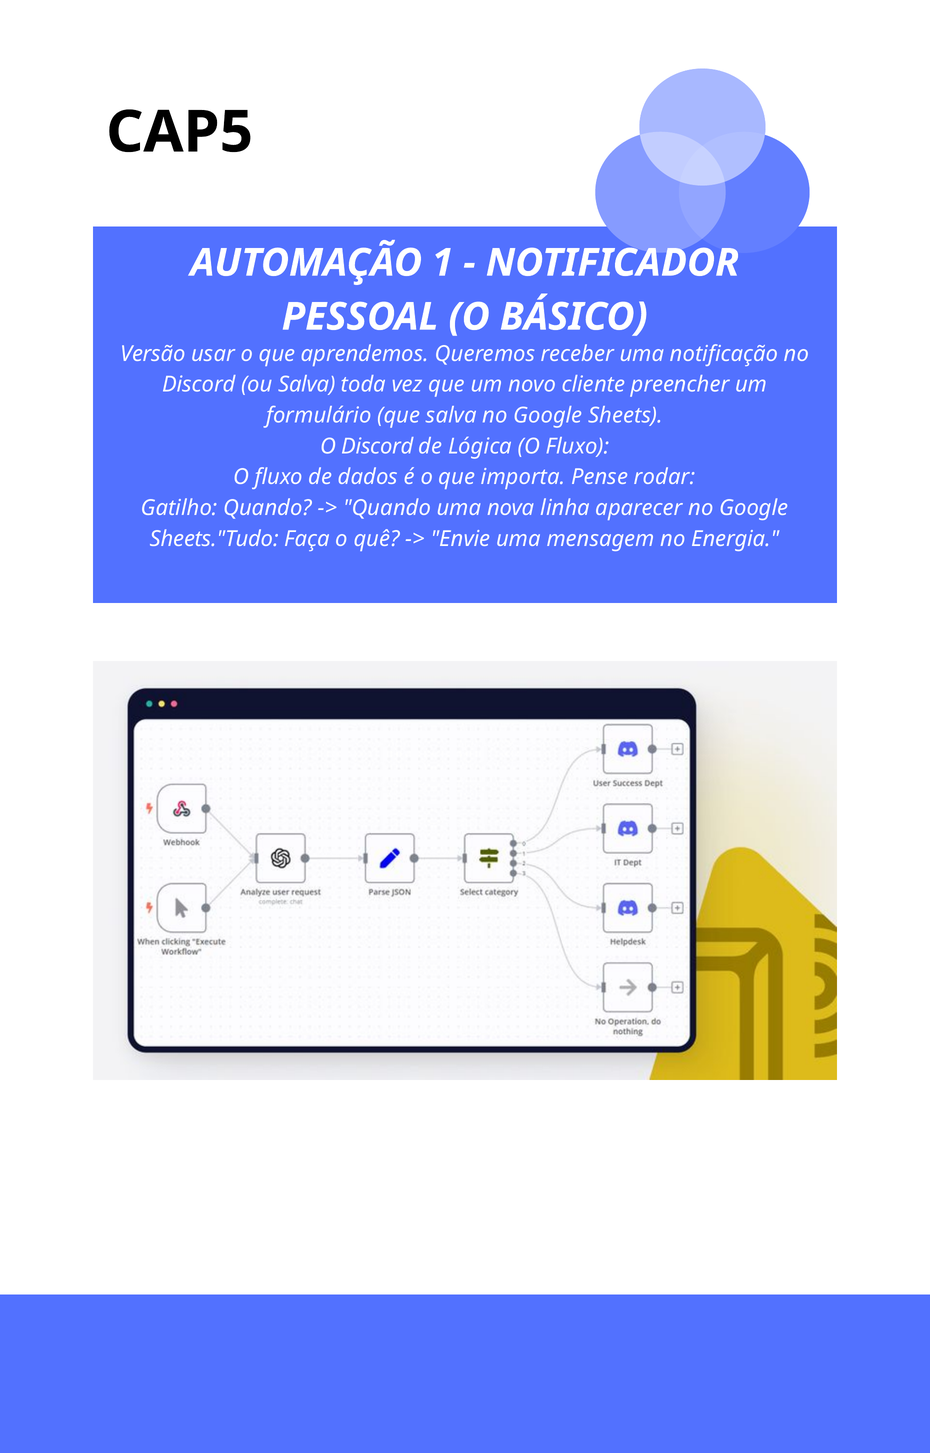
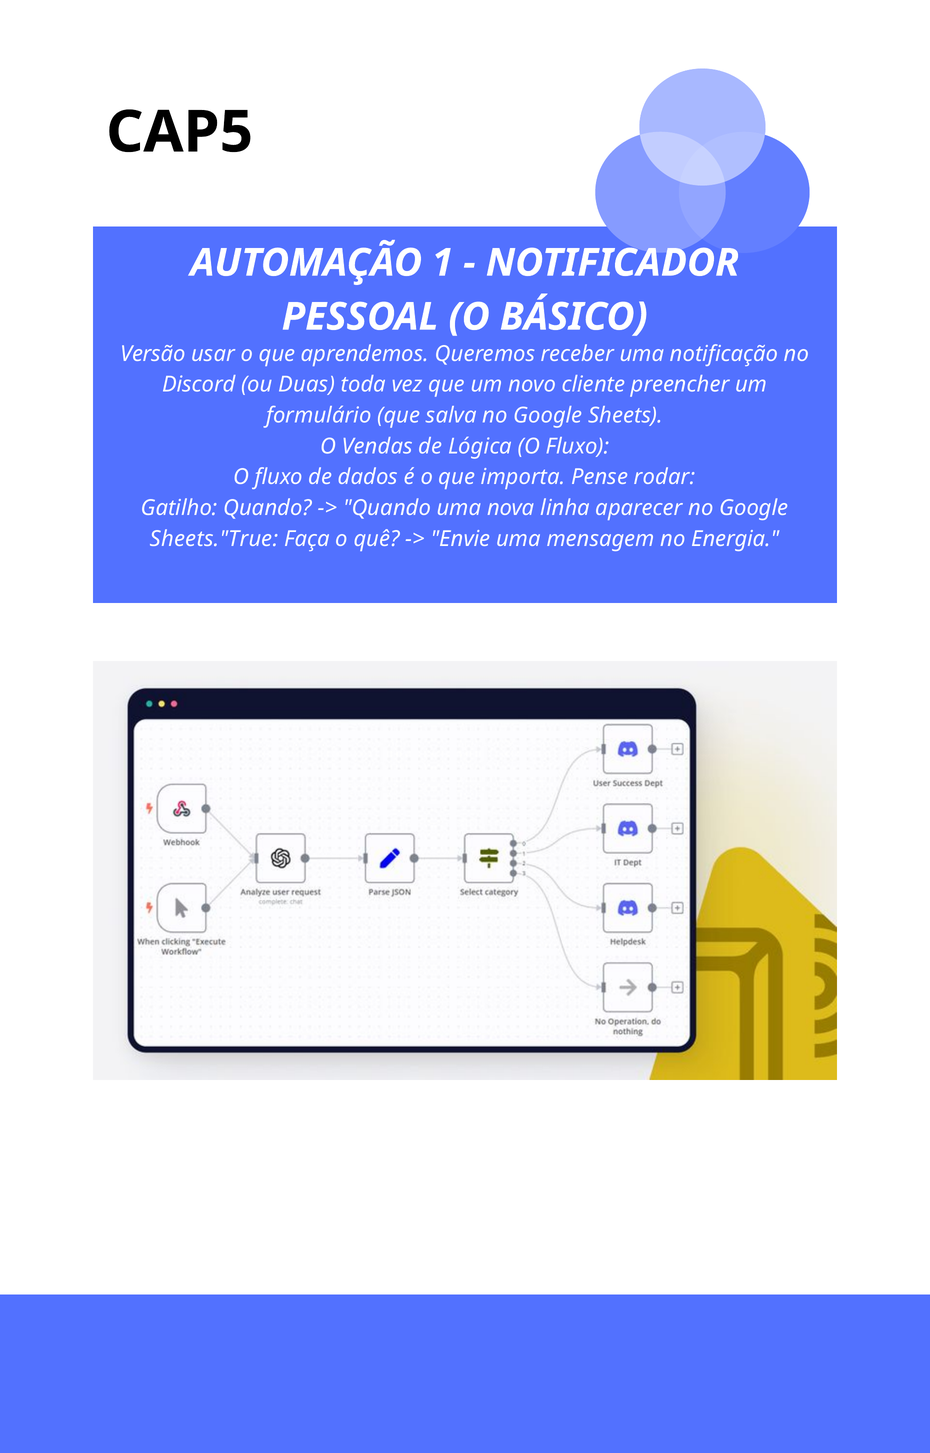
ou Salva: Salva -> Duas
O Discord: Discord -> Vendas
Sheets."Tudo: Sheets."Tudo -> Sheets."True
